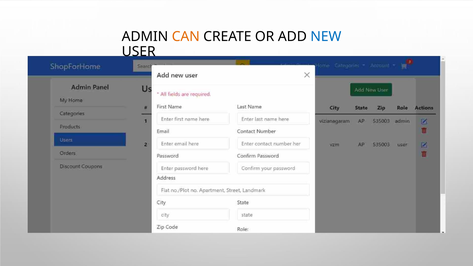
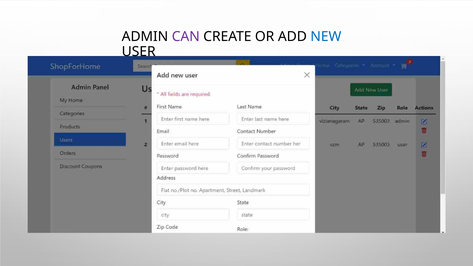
CAN colour: orange -> purple
